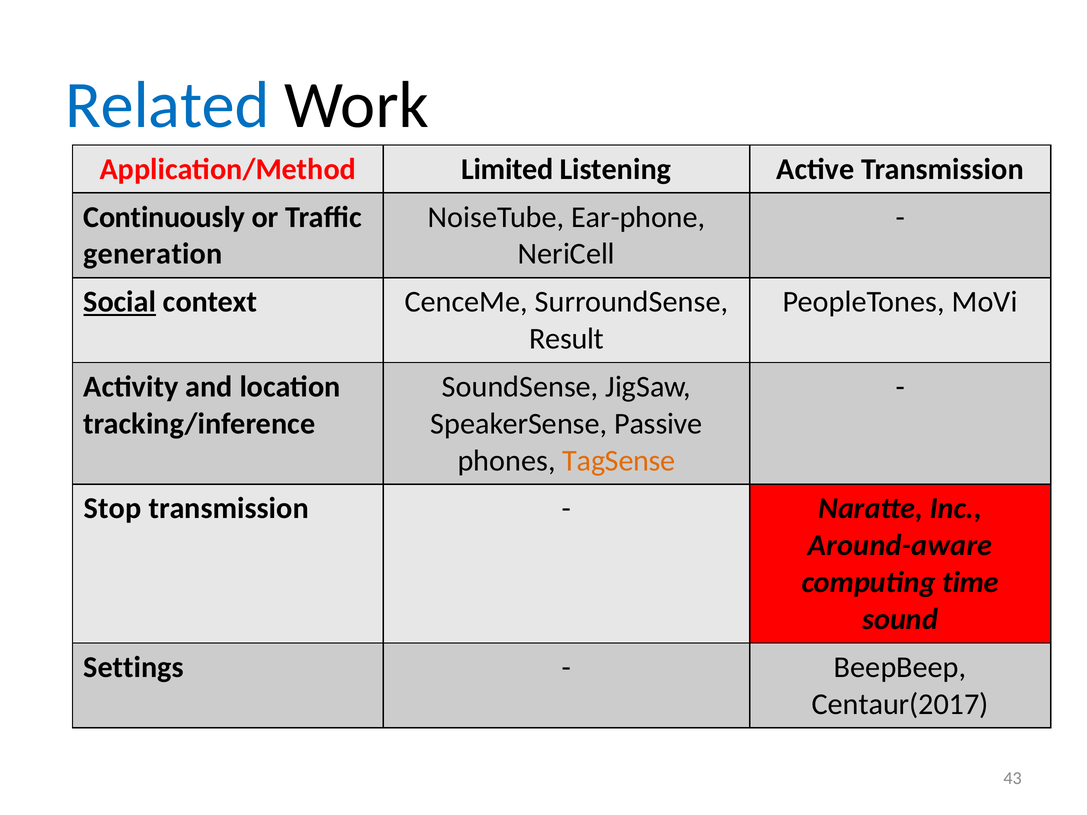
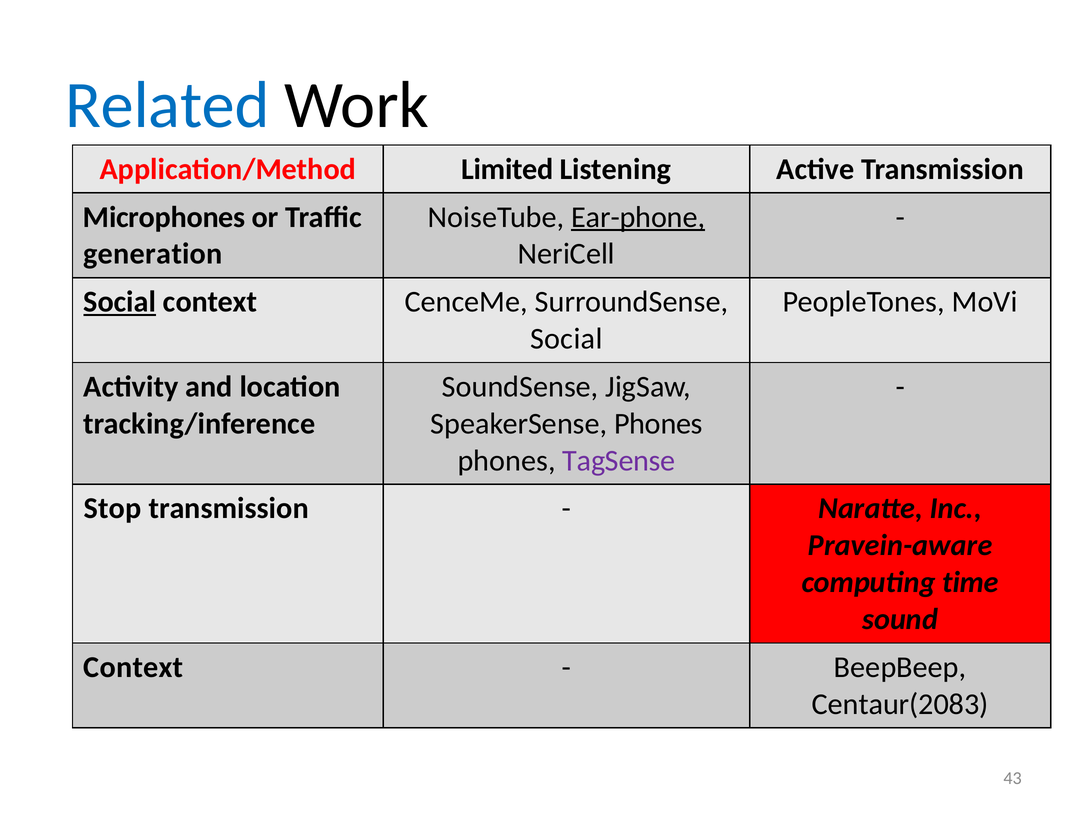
Continuously: Continuously -> Microphones
Ear-phone underline: none -> present
Result at (567, 339): Result -> Social
SpeakerSense Passive: Passive -> Phones
TagSense colour: orange -> purple
Around-aware: Around-aware -> Pravein-aware
Settings at (133, 667): Settings -> Context
Centaur(2017: Centaur(2017 -> Centaur(2083
